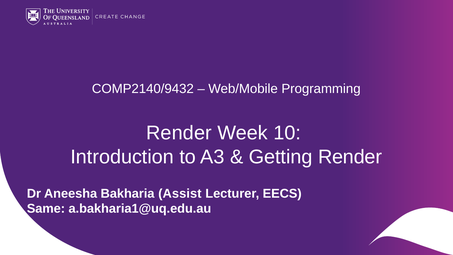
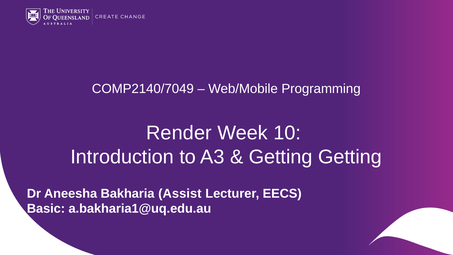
COMP2140/9432: COMP2140/9432 -> COMP2140/7049
Getting Render: Render -> Getting
Same: Same -> Basic
